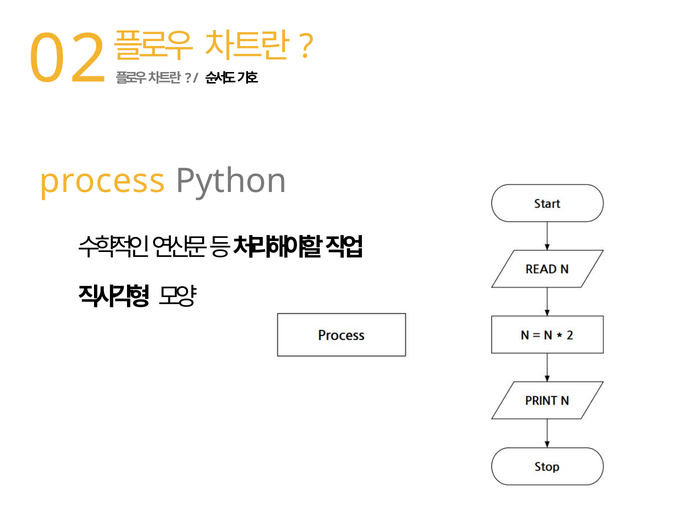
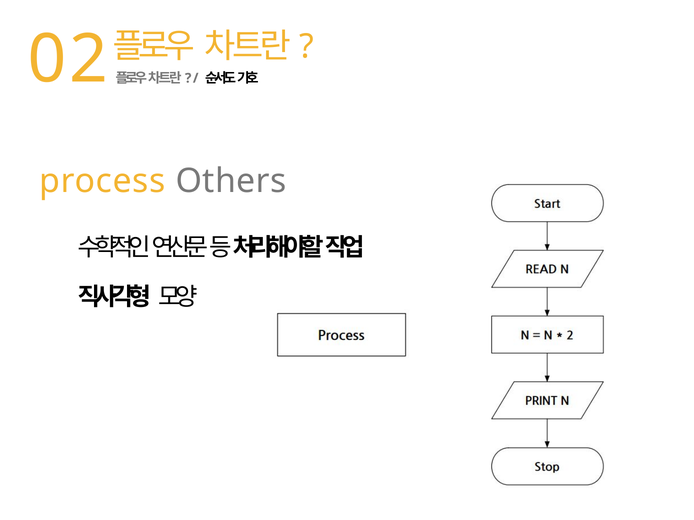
Python: Python -> Others
